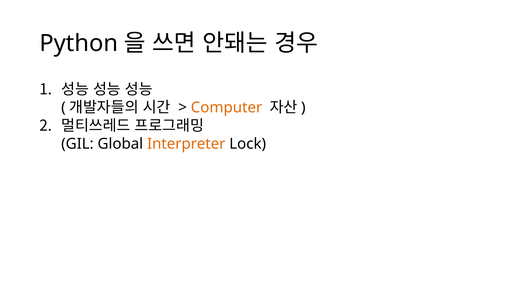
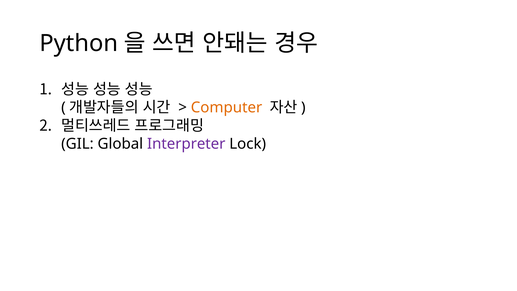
Interpreter colour: orange -> purple
